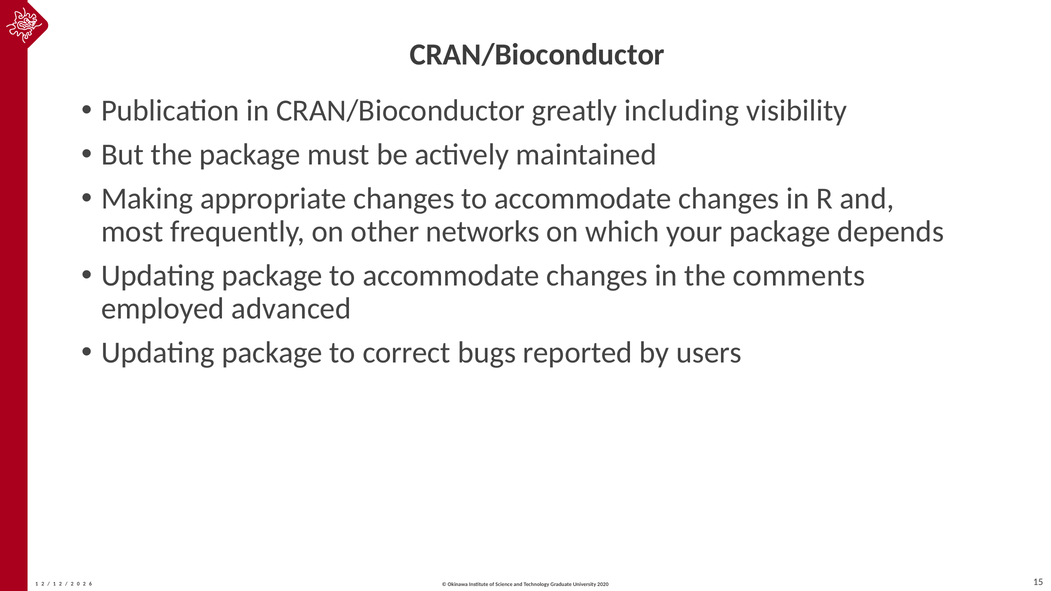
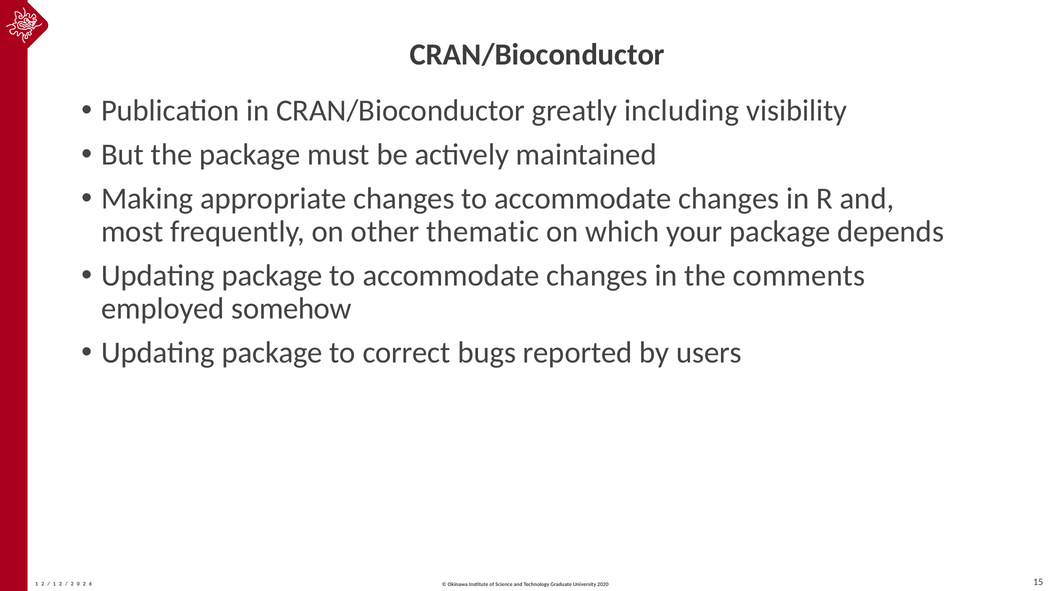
networks: networks -> thematic
advanced: advanced -> somehow
